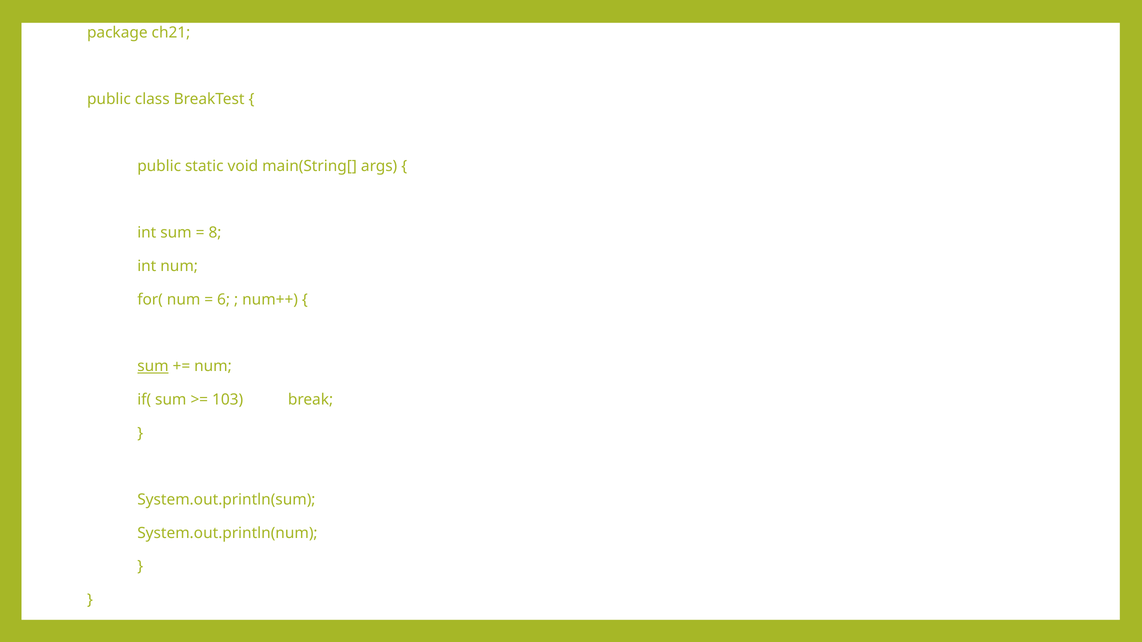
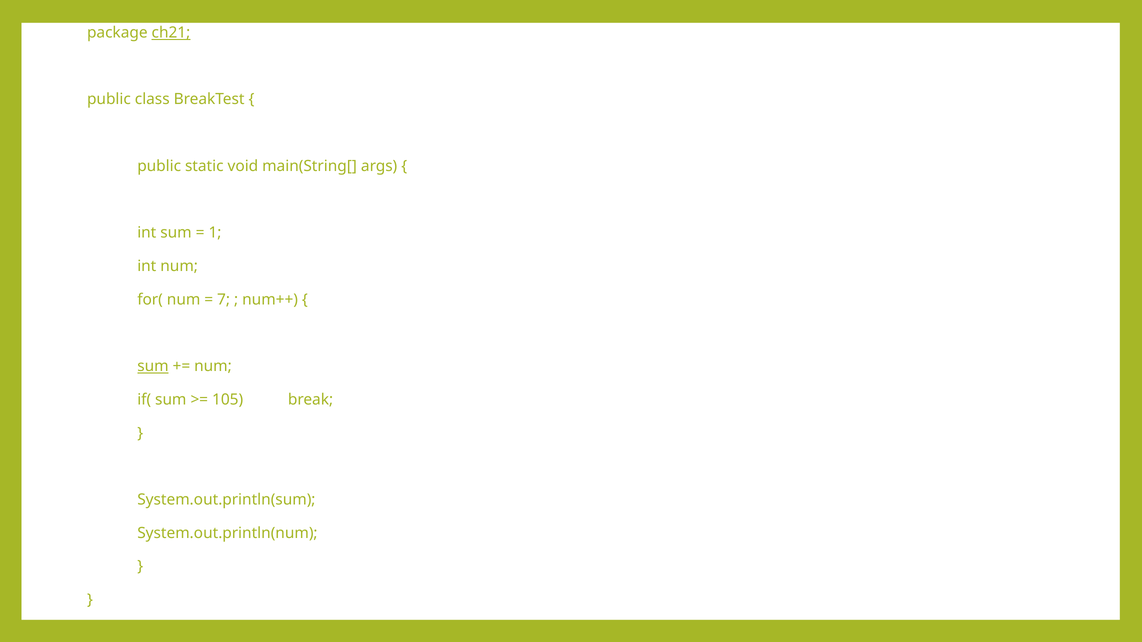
ch21 underline: none -> present
8: 8 -> 1
6: 6 -> 7
103: 103 -> 105
